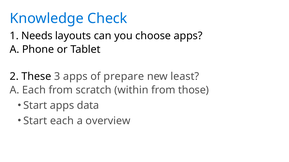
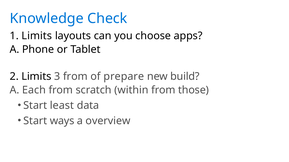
1 Needs: Needs -> Limits
2 These: These -> Limits
3 apps: apps -> from
least: least -> build
Start apps: apps -> least
Start each: each -> ways
